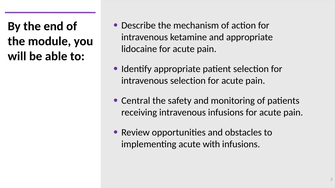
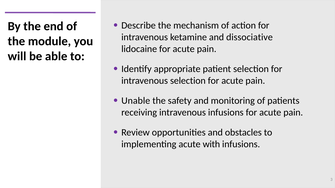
and appropriate: appropriate -> dissociative
Central: Central -> Unable
